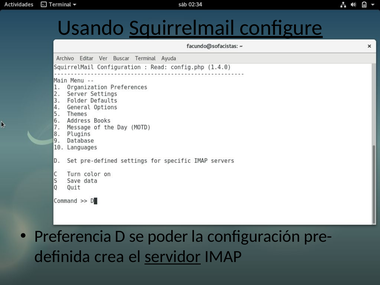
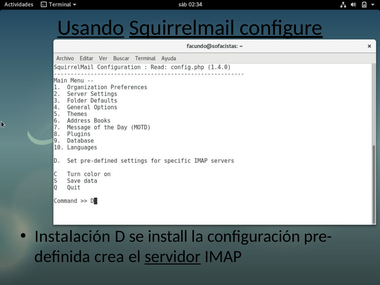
Usando underline: none -> present
Preferencia: Preferencia -> Instalación
poder: poder -> install
